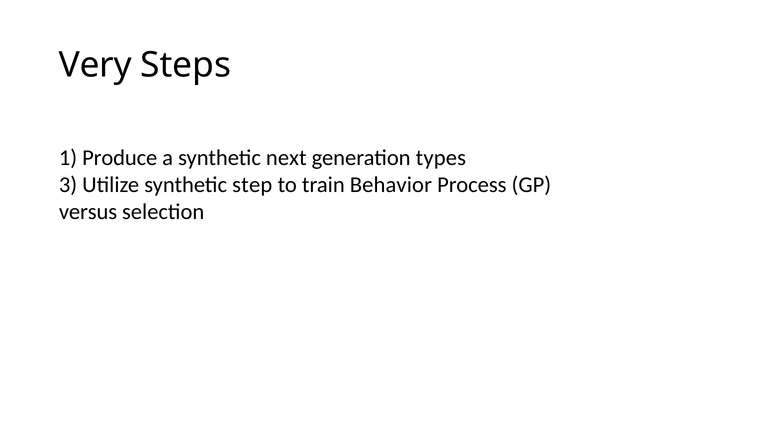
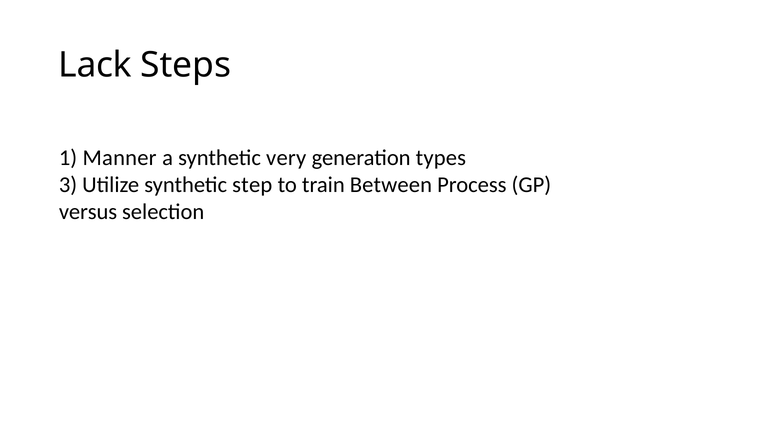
Very: Very -> Lack
Produce: Produce -> Manner
next: next -> very
Behavior: Behavior -> Between
